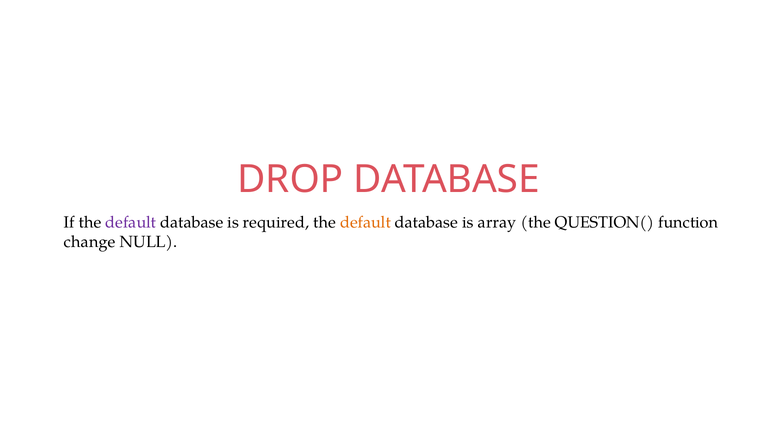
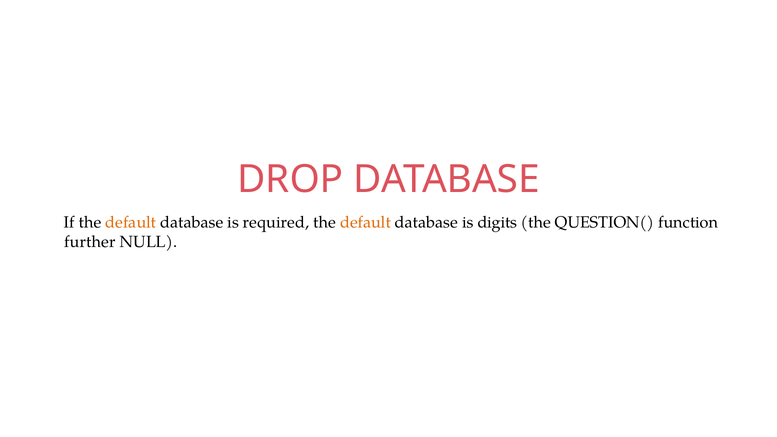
default at (131, 223) colour: purple -> orange
array: array -> digits
change: change -> further
